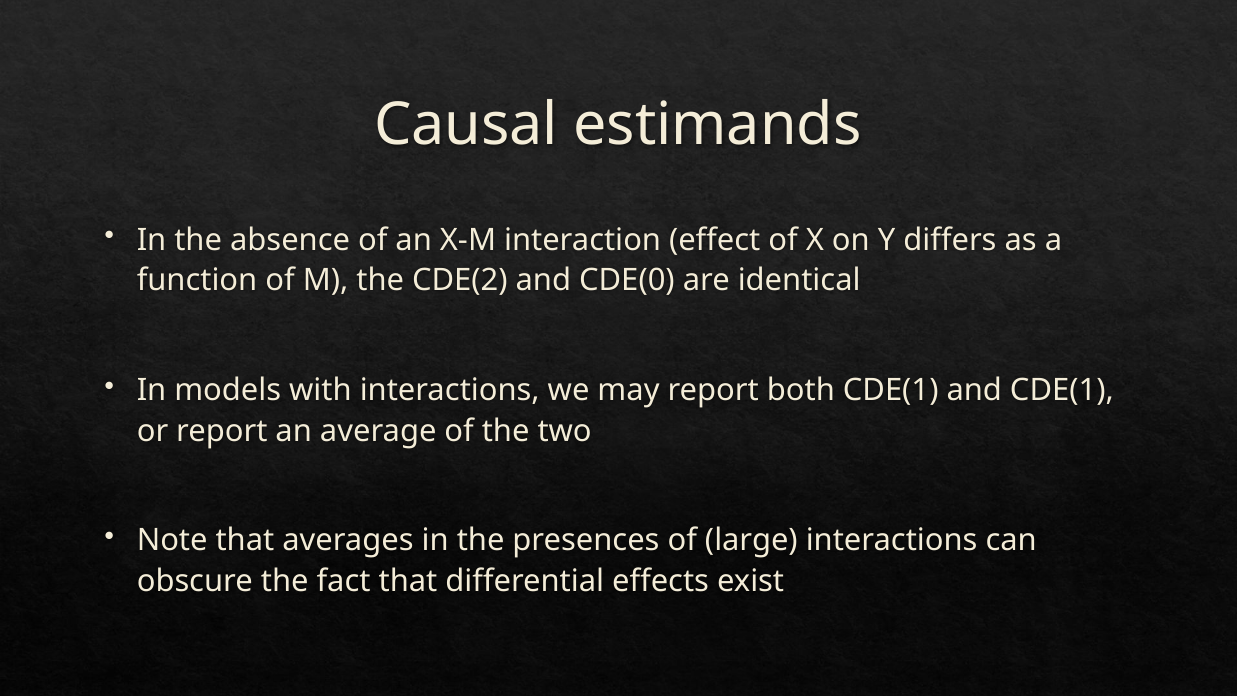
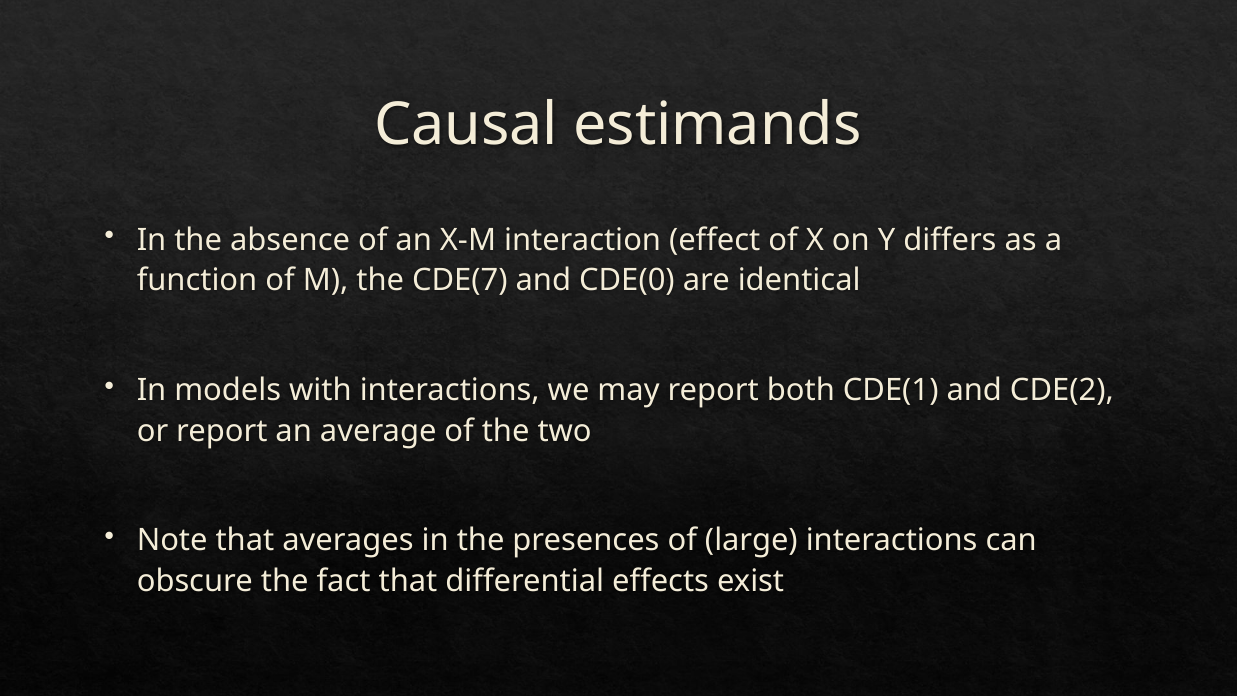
CDE(2: CDE(2 -> CDE(7
and CDE(1: CDE(1 -> CDE(2
